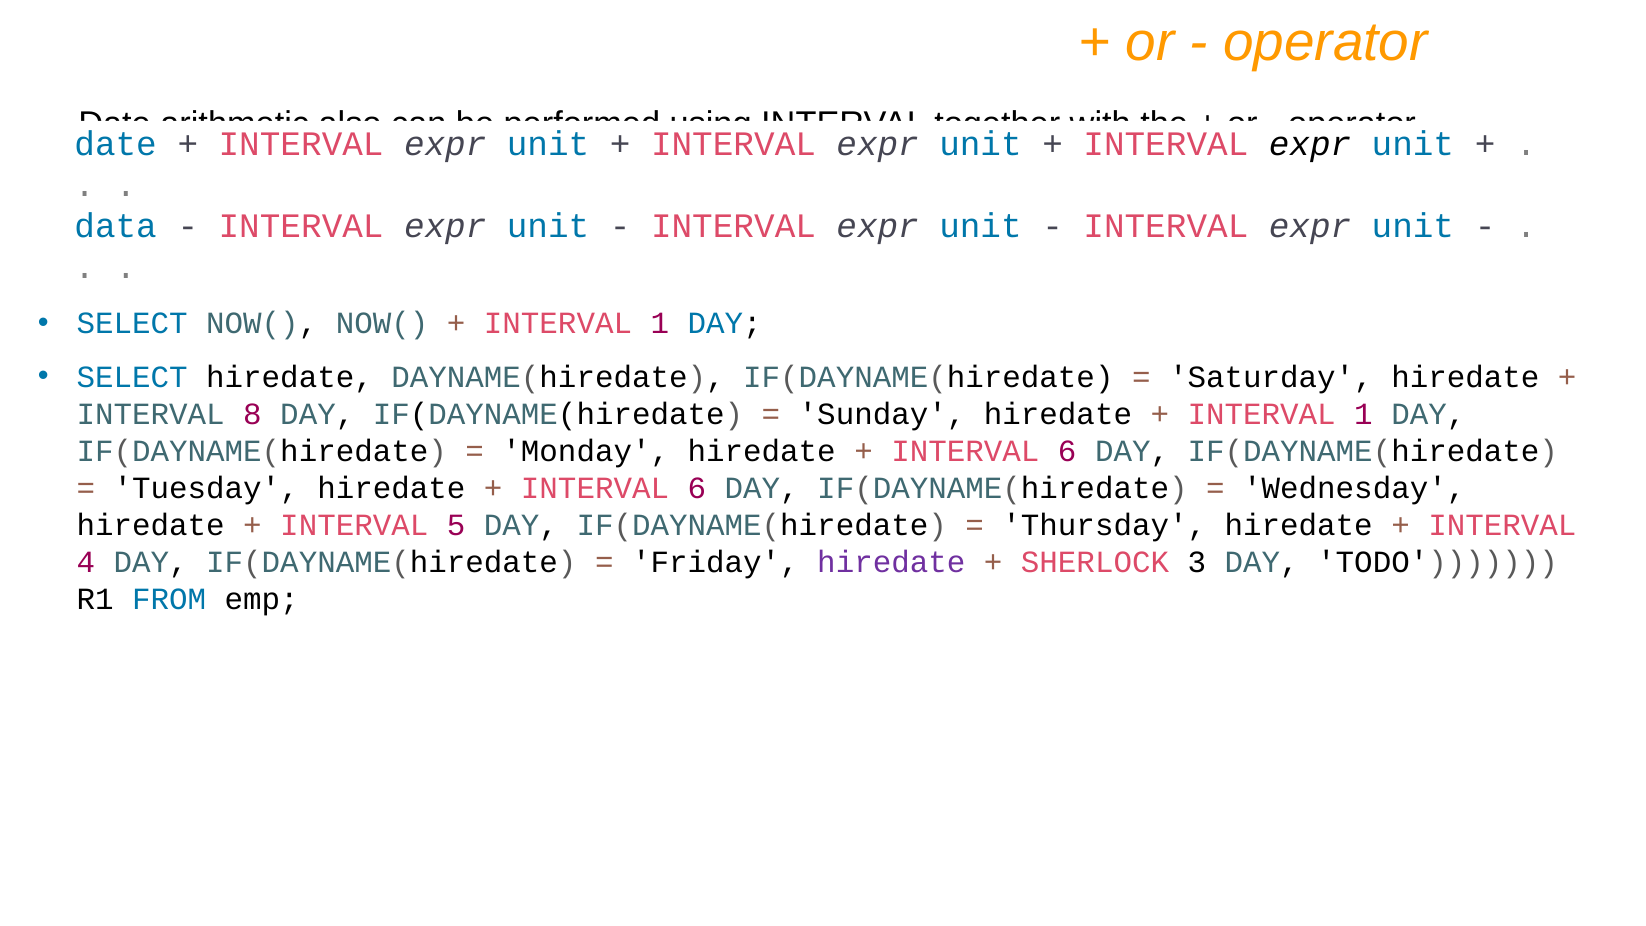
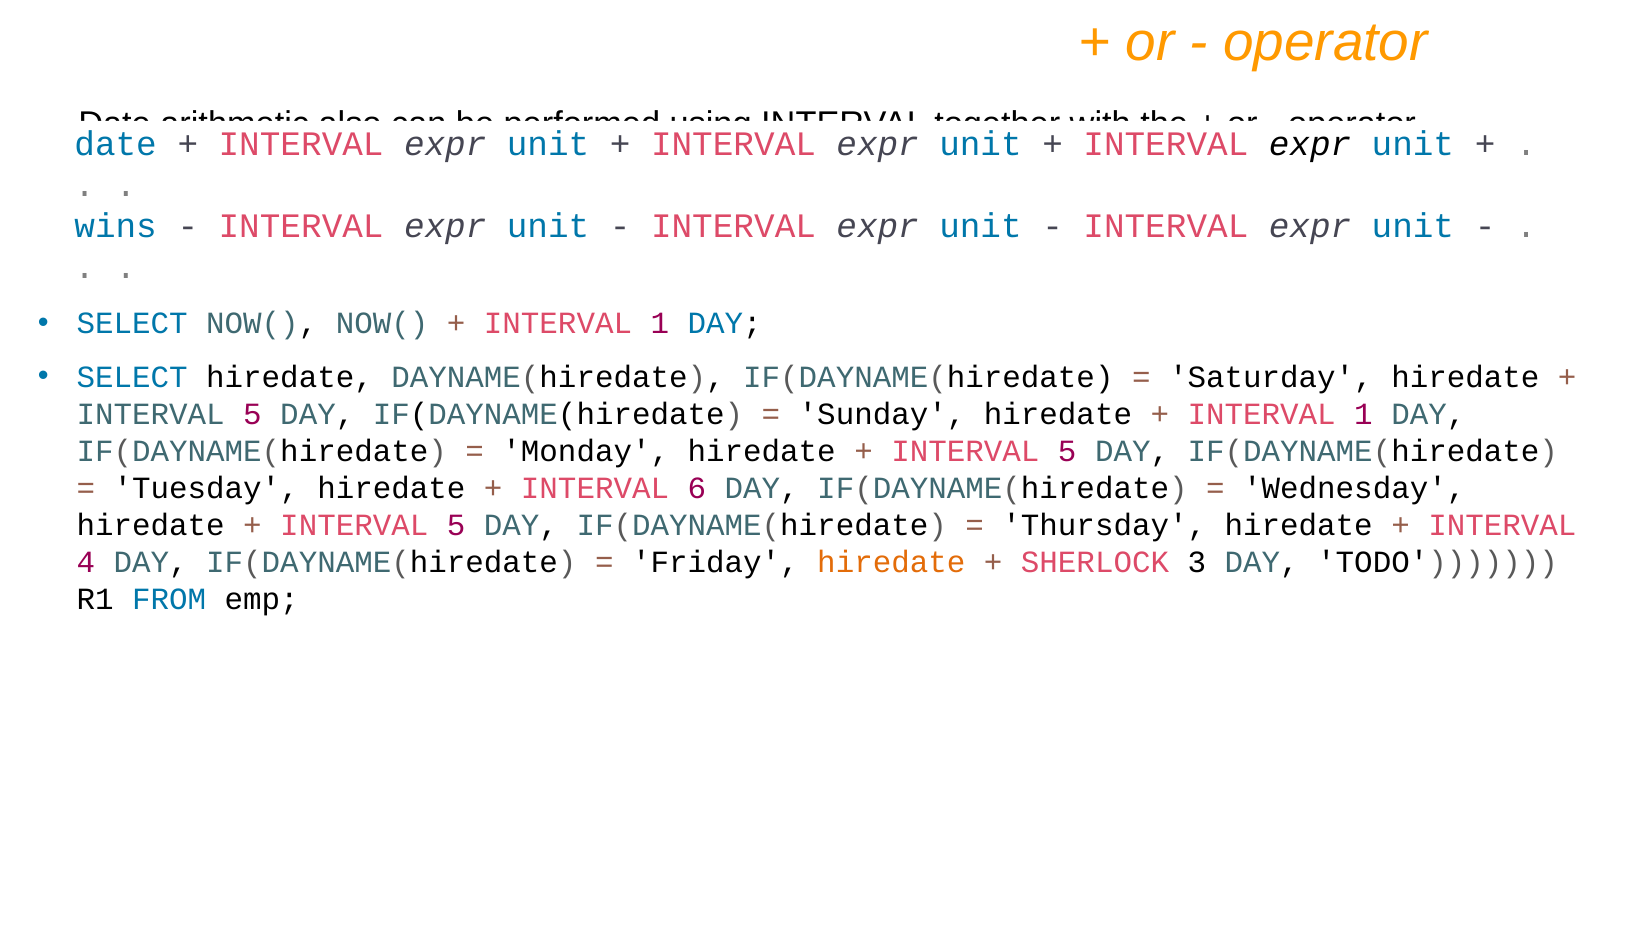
data: data -> wins
8 at (252, 414): 8 -> 5
6 at (1067, 451): 6 -> 5
hiredate at (891, 562) colour: purple -> orange
